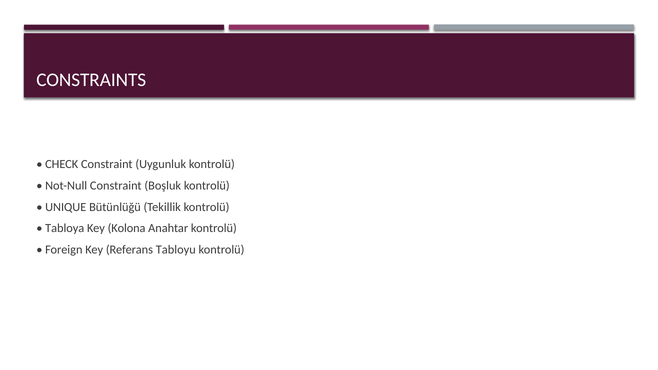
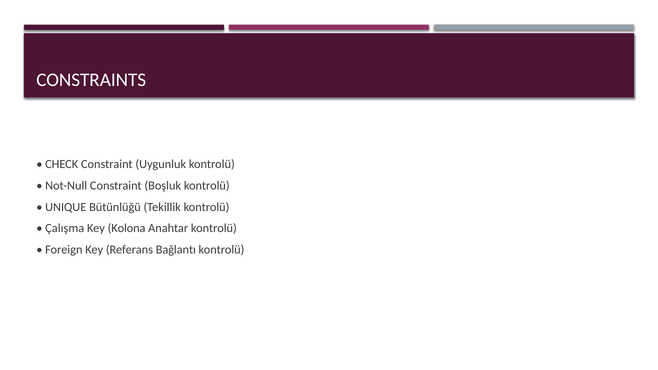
Tabloya: Tabloya -> Çalışma
Tabloyu: Tabloyu -> Bağlantı
